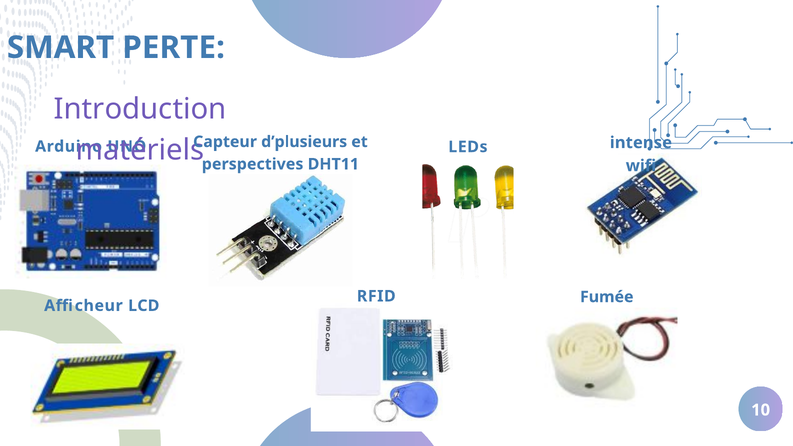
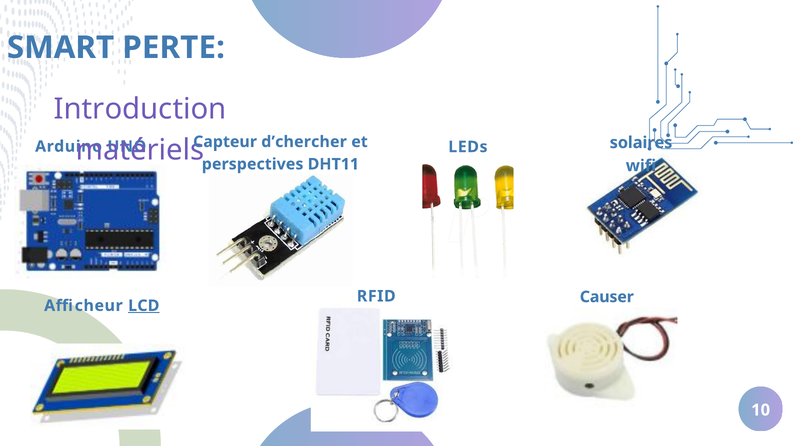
d’plusieurs: d’plusieurs -> d’chercher
intense: intense -> solaires
Fumée: Fumée -> Causer
LCD underline: none -> present
